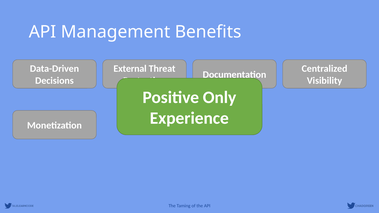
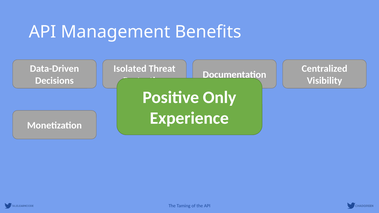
External: External -> Isolated
